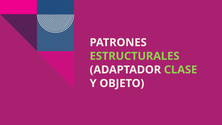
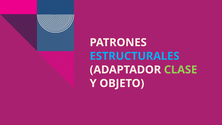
ESTRUCTURALES colour: light green -> light blue
